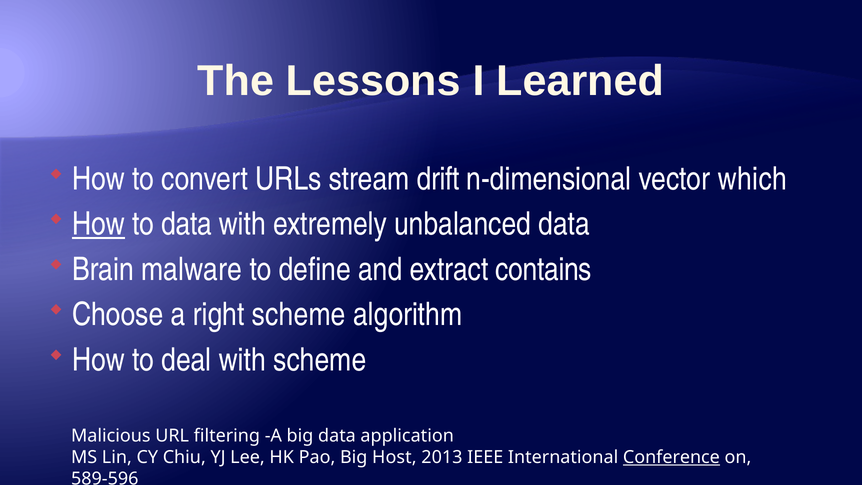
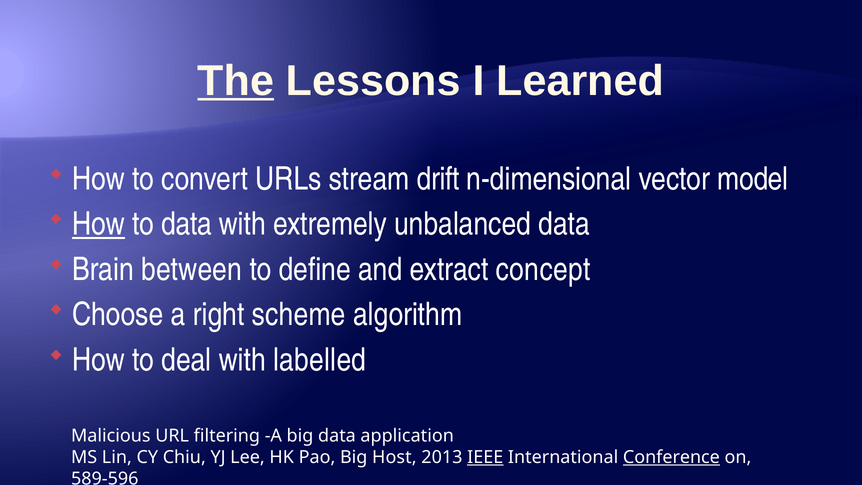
The underline: none -> present
which: which -> model
malware: malware -> between
contains: contains -> concept
with scheme: scheme -> labelled
IEEE underline: none -> present
